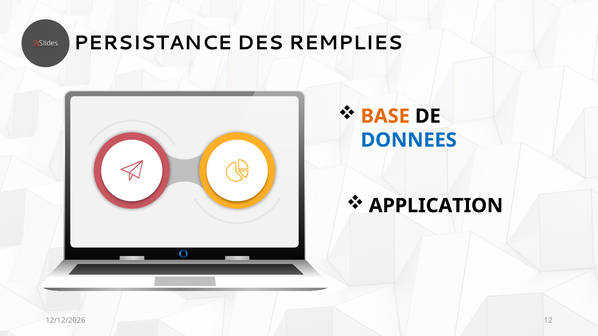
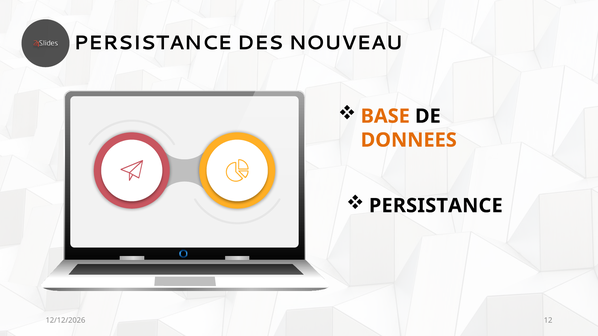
REMPLIES: REMPLIES -> NOUVEAU
DONNEES colour: blue -> orange
APPLICATION at (436, 206): APPLICATION -> PERSISTANCE
